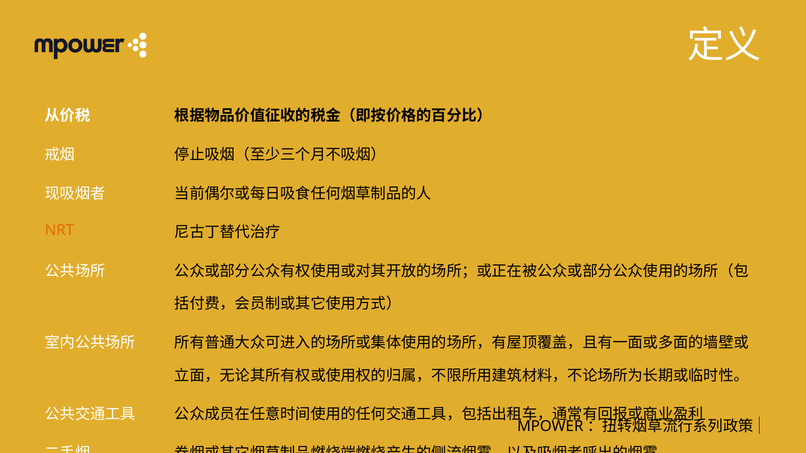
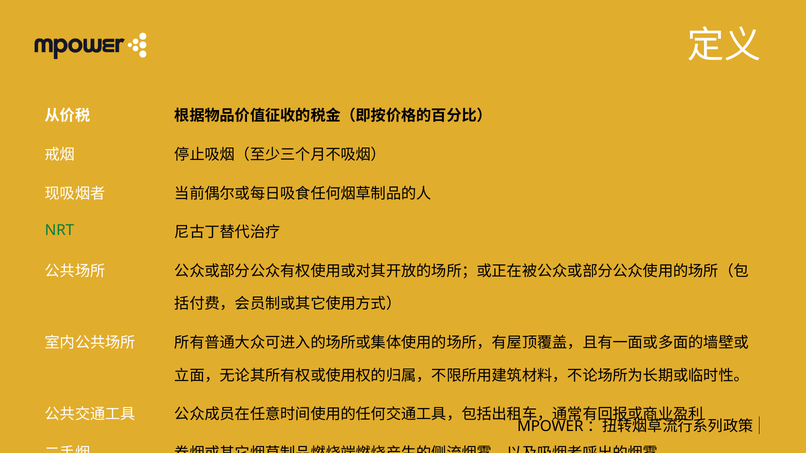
NRT colour: orange -> green
